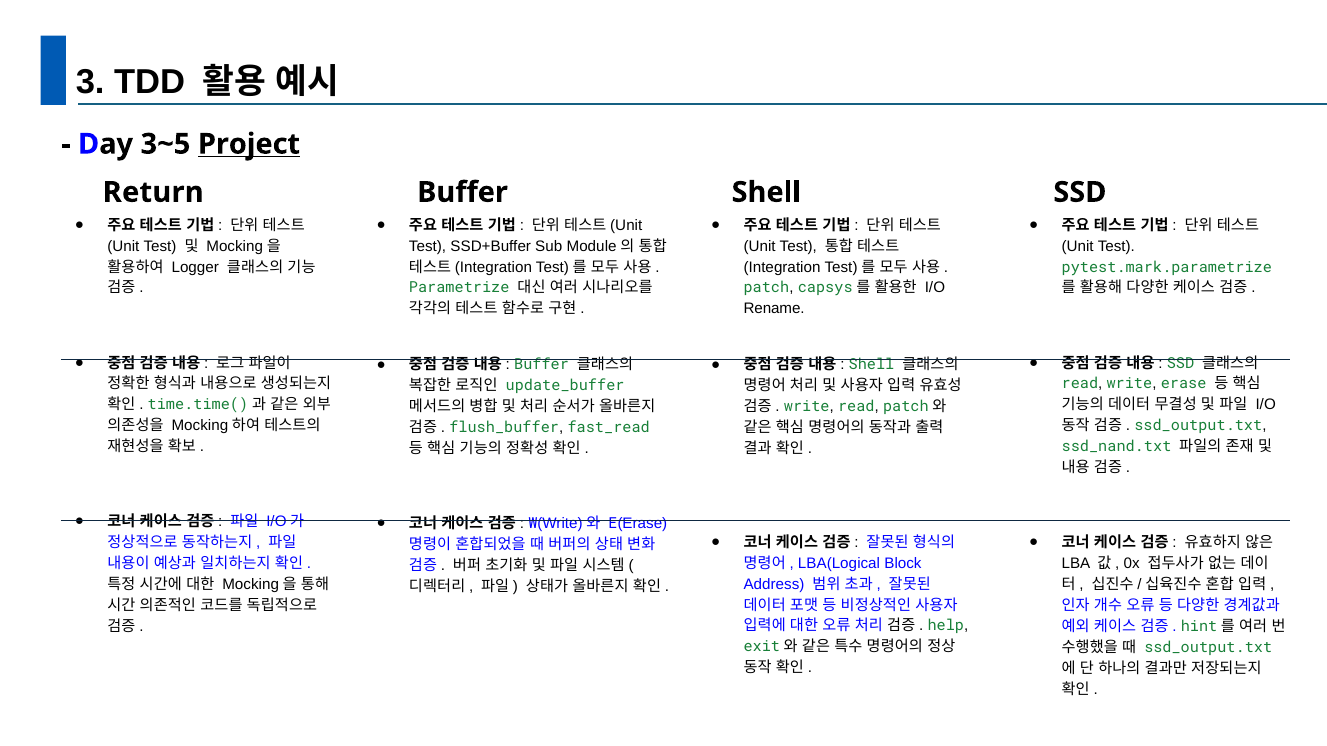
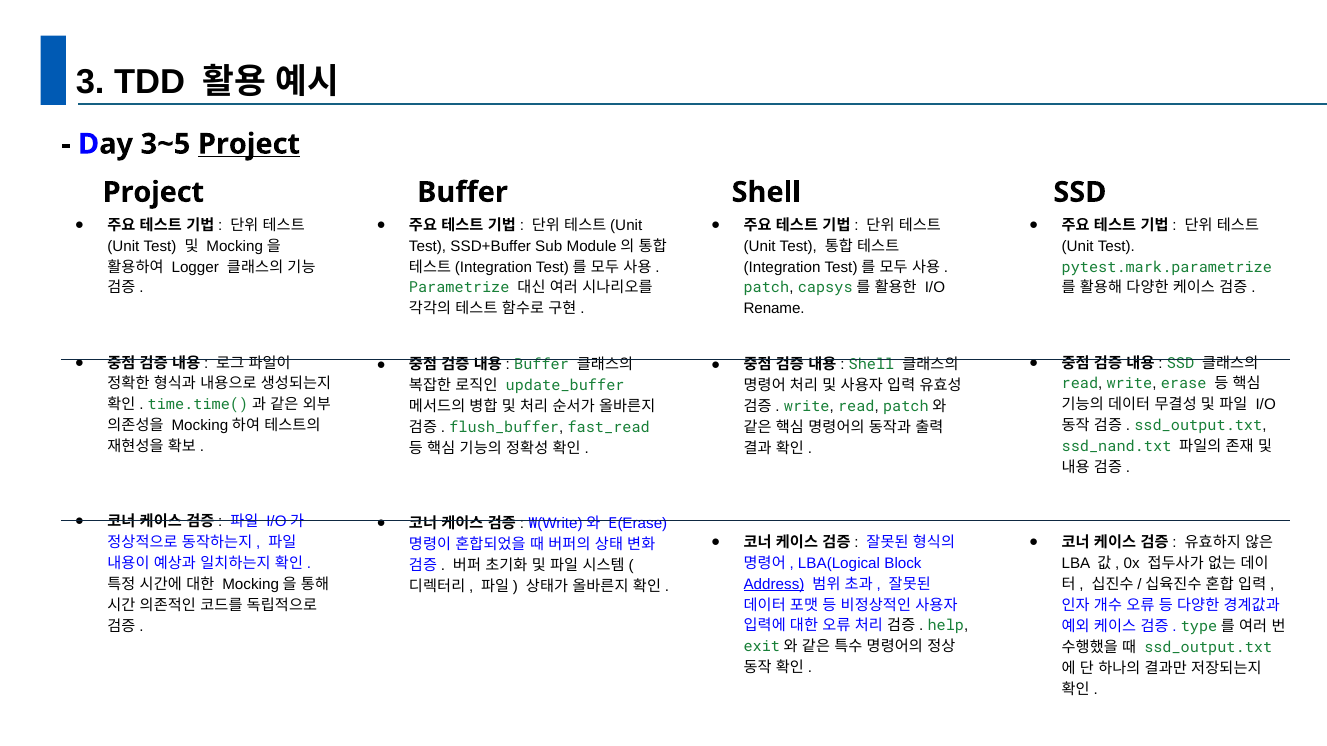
Return at (153, 192): Return -> Project
Address underline: none -> present
hint: hint -> type
